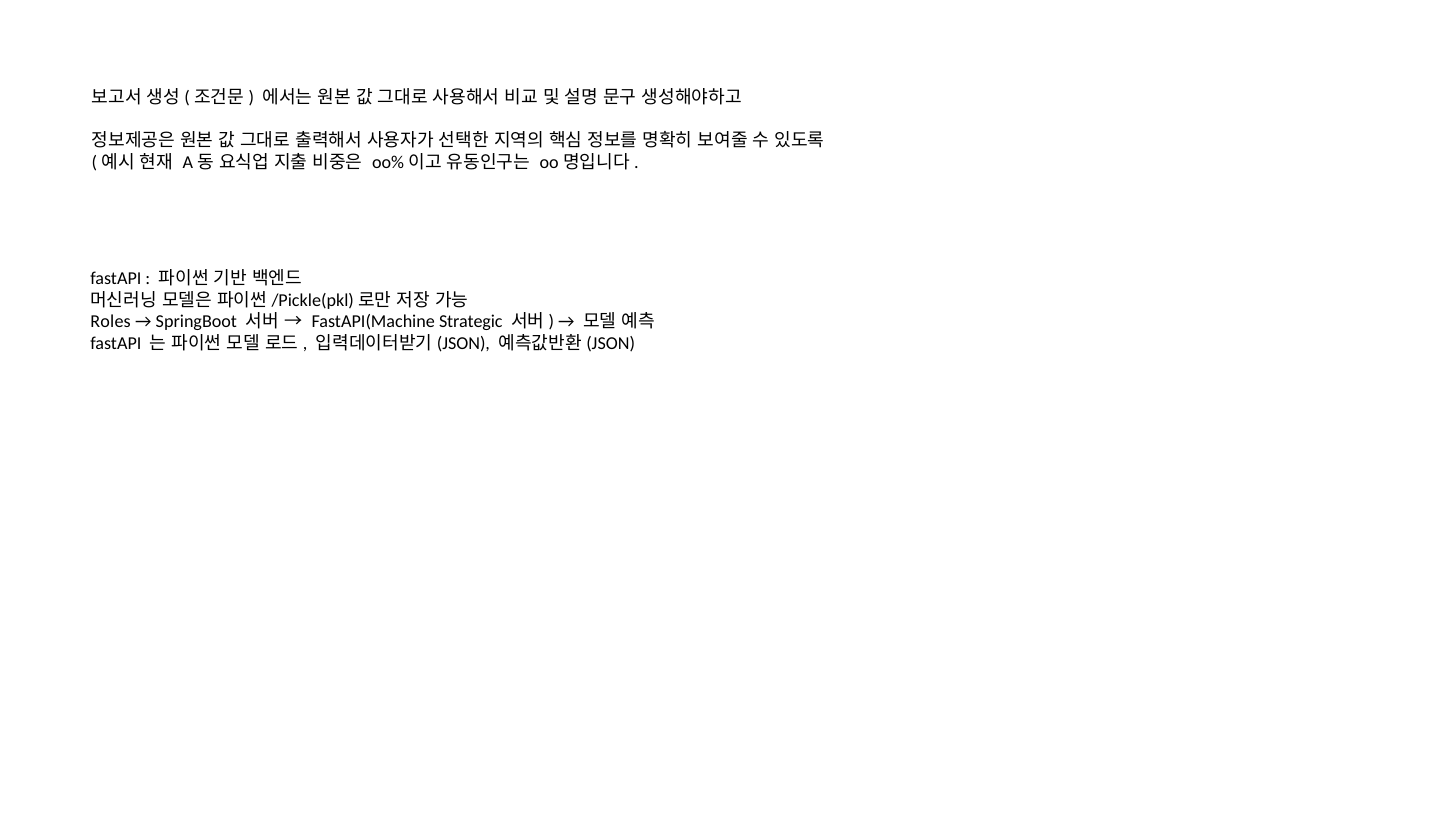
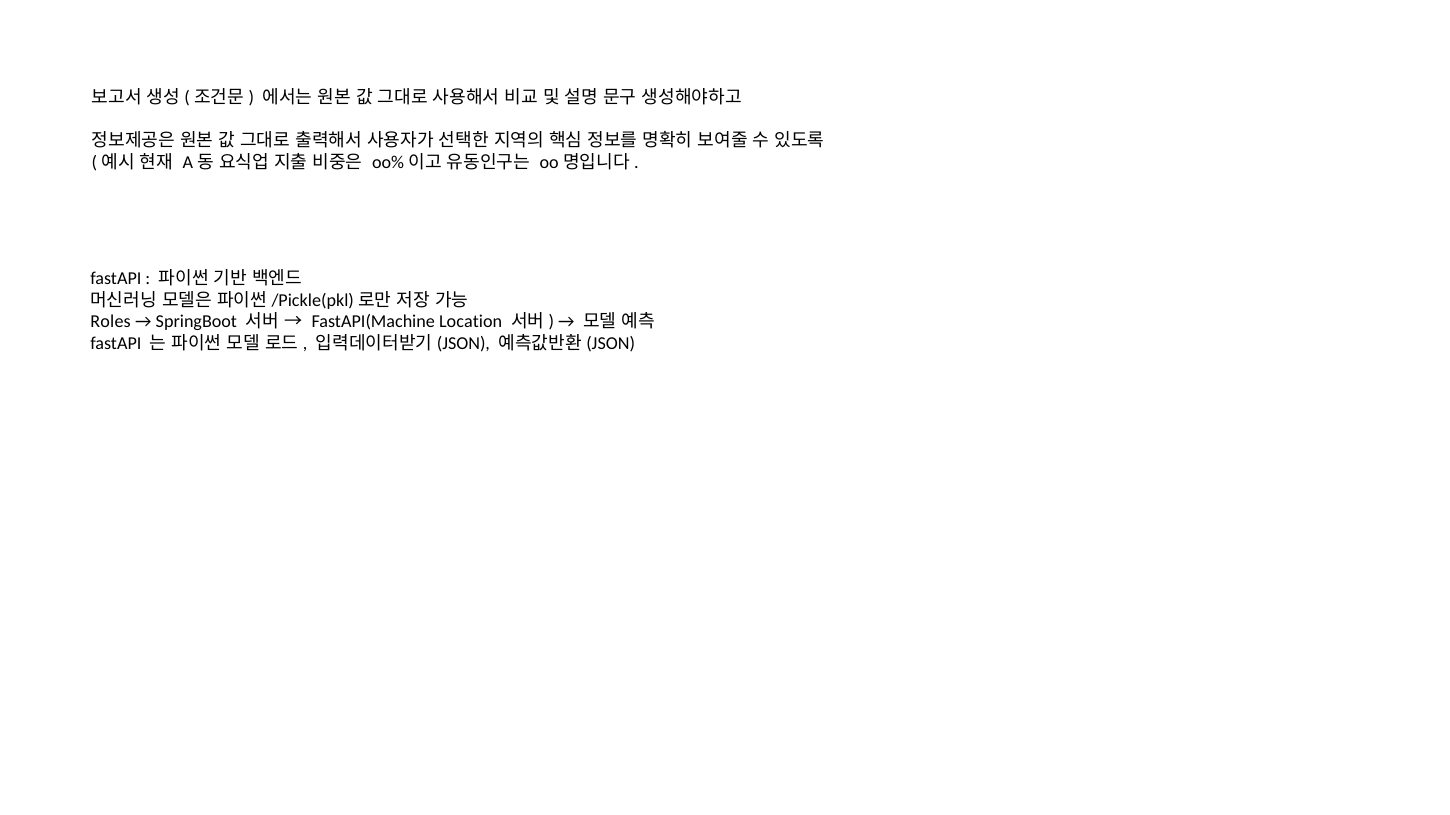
Strategic: Strategic -> Location
